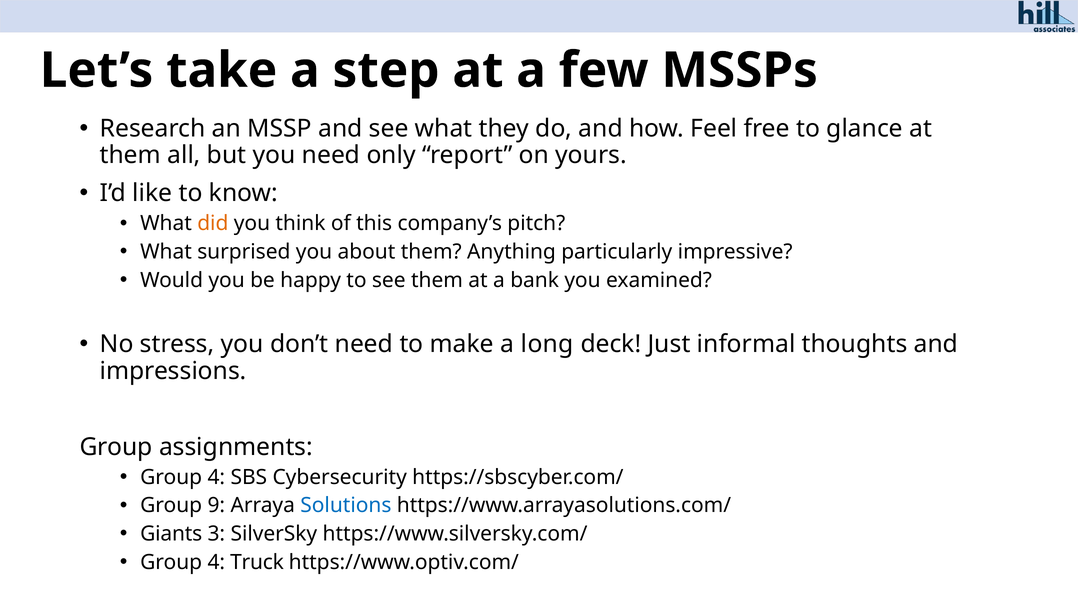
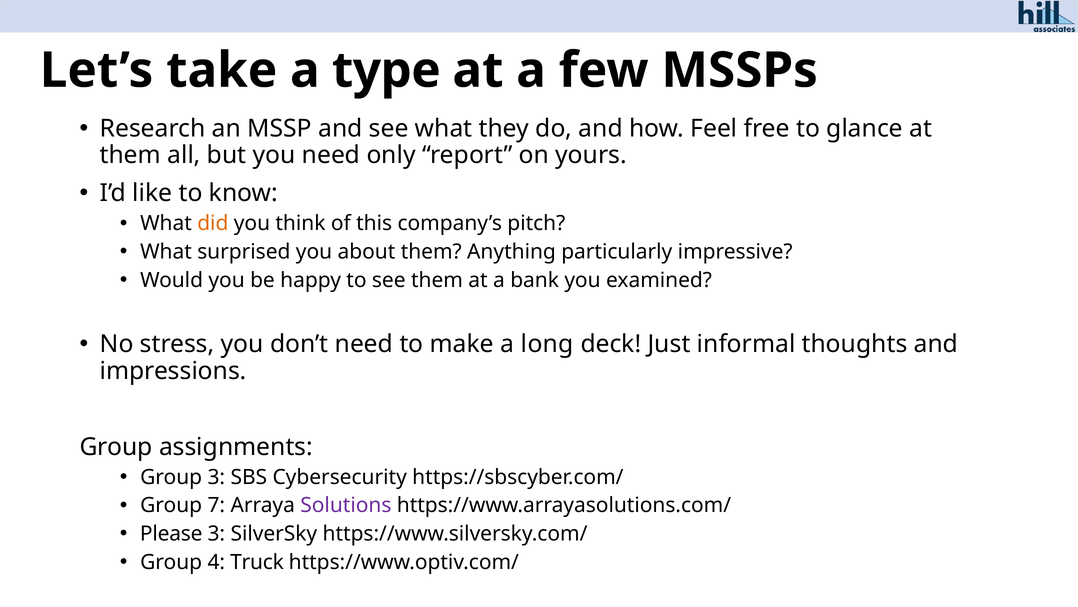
step: step -> type
4 at (216, 477): 4 -> 3
9: 9 -> 7
Solutions colour: blue -> purple
Giants: Giants -> Please
